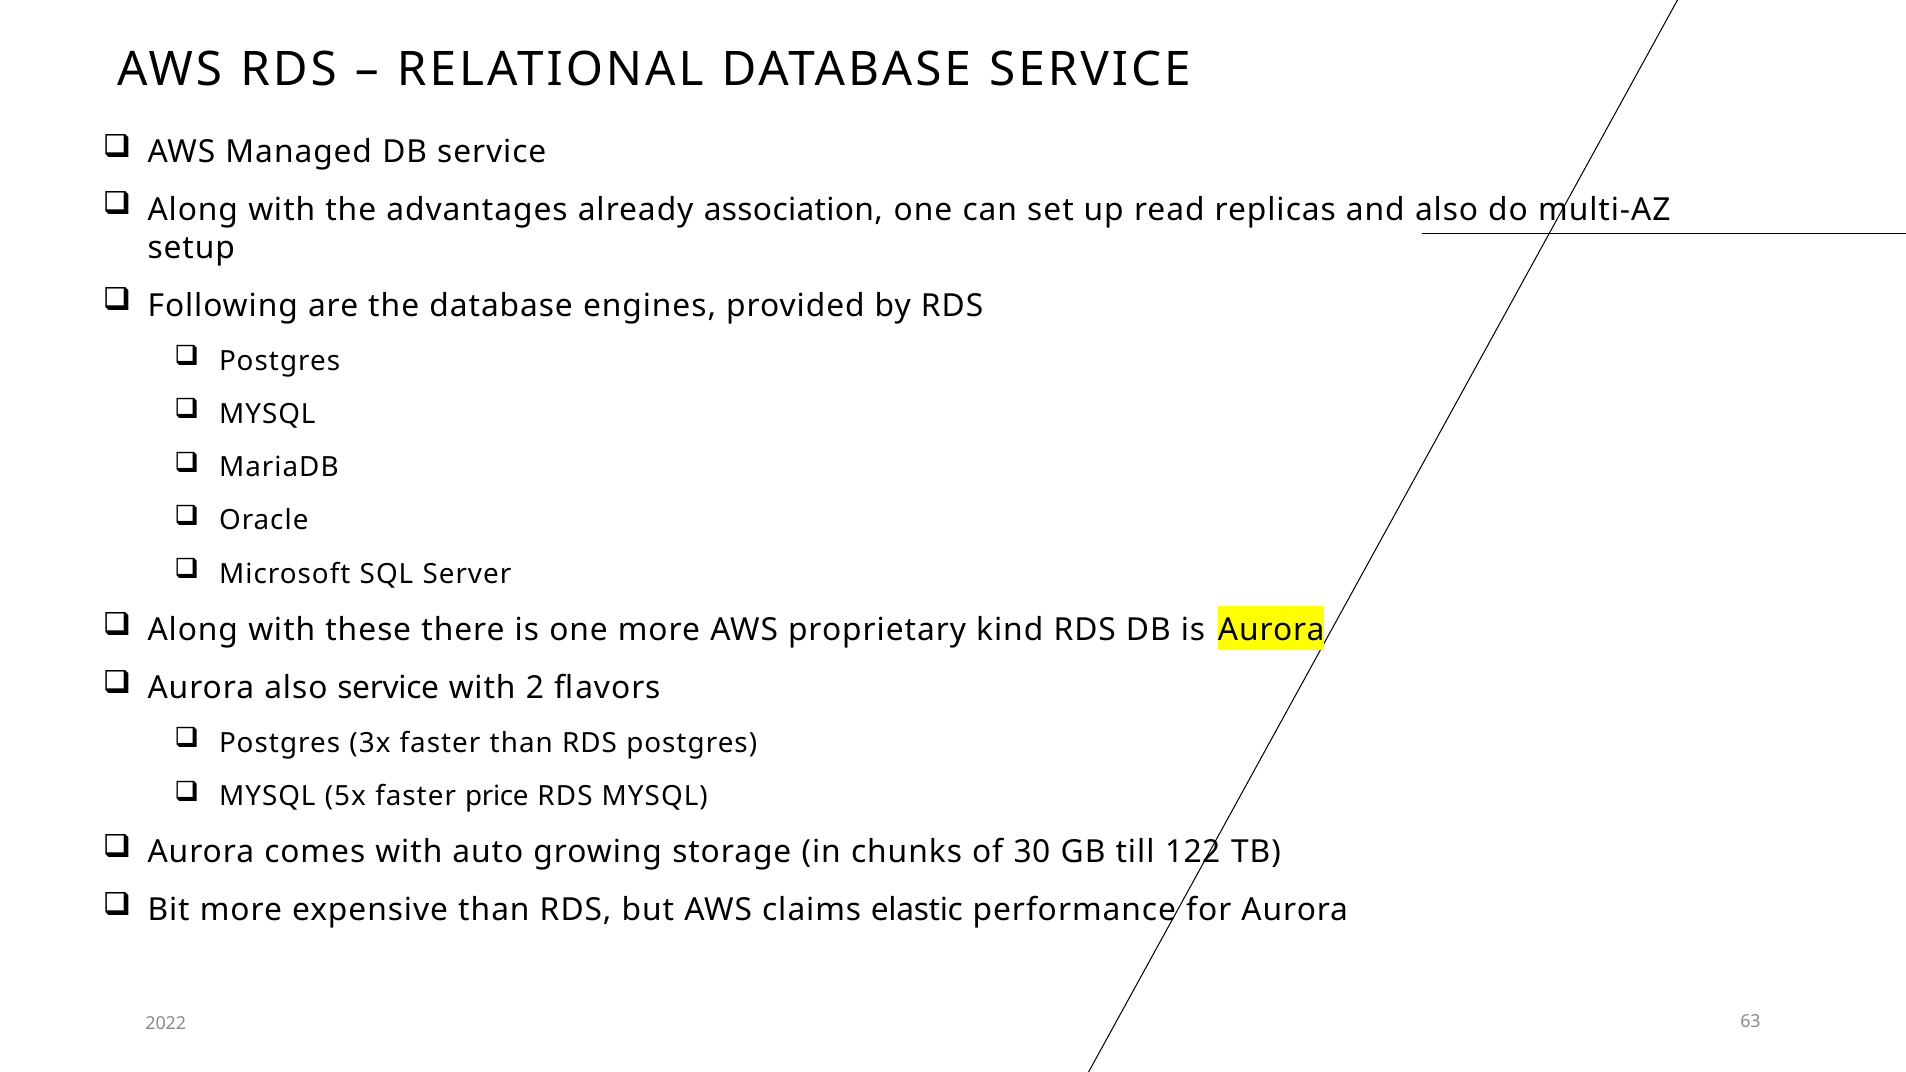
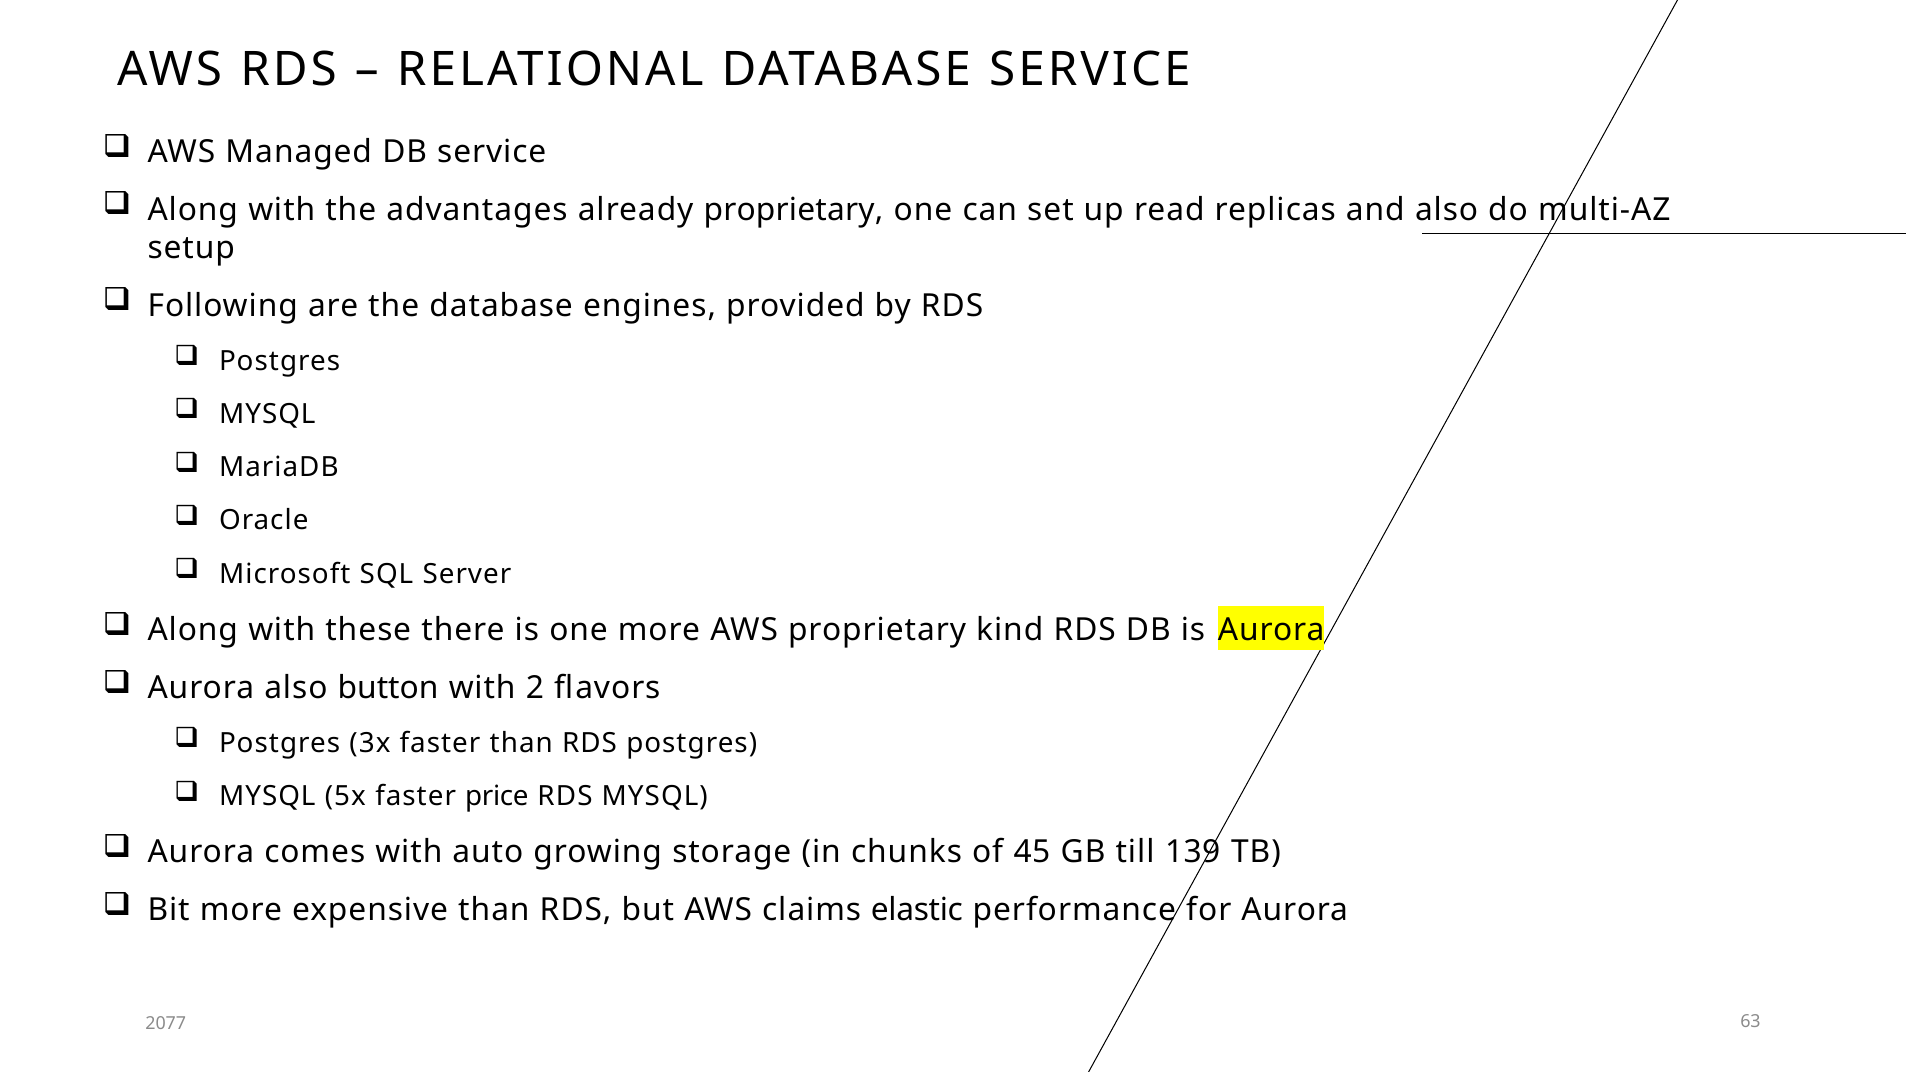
already association: association -> proprietary
also service: service -> button
30: 30 -> 45
122: 122 -> 139
2022: 2022 -> 2077
